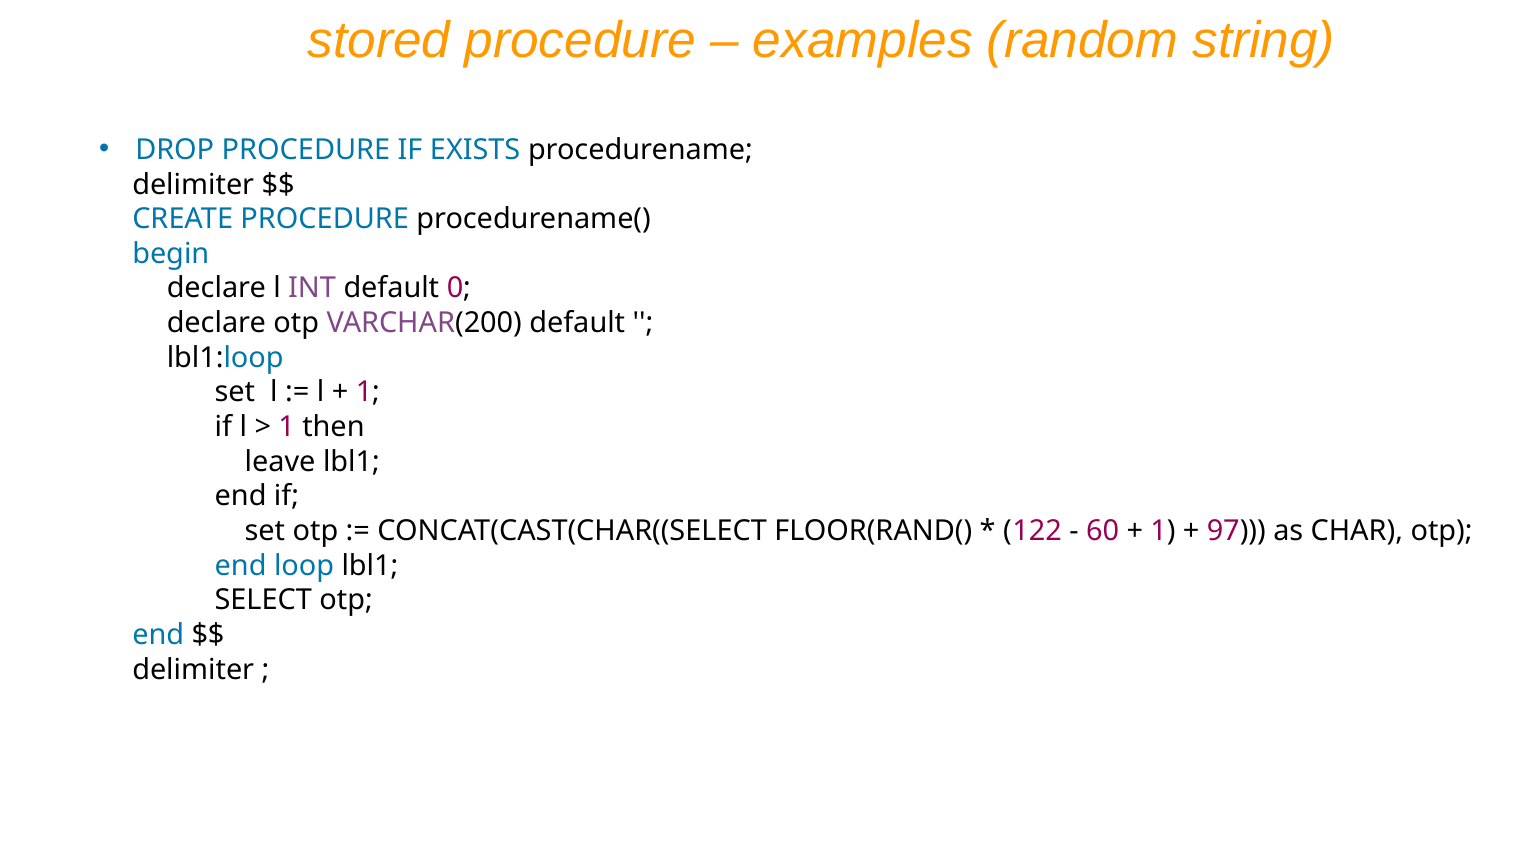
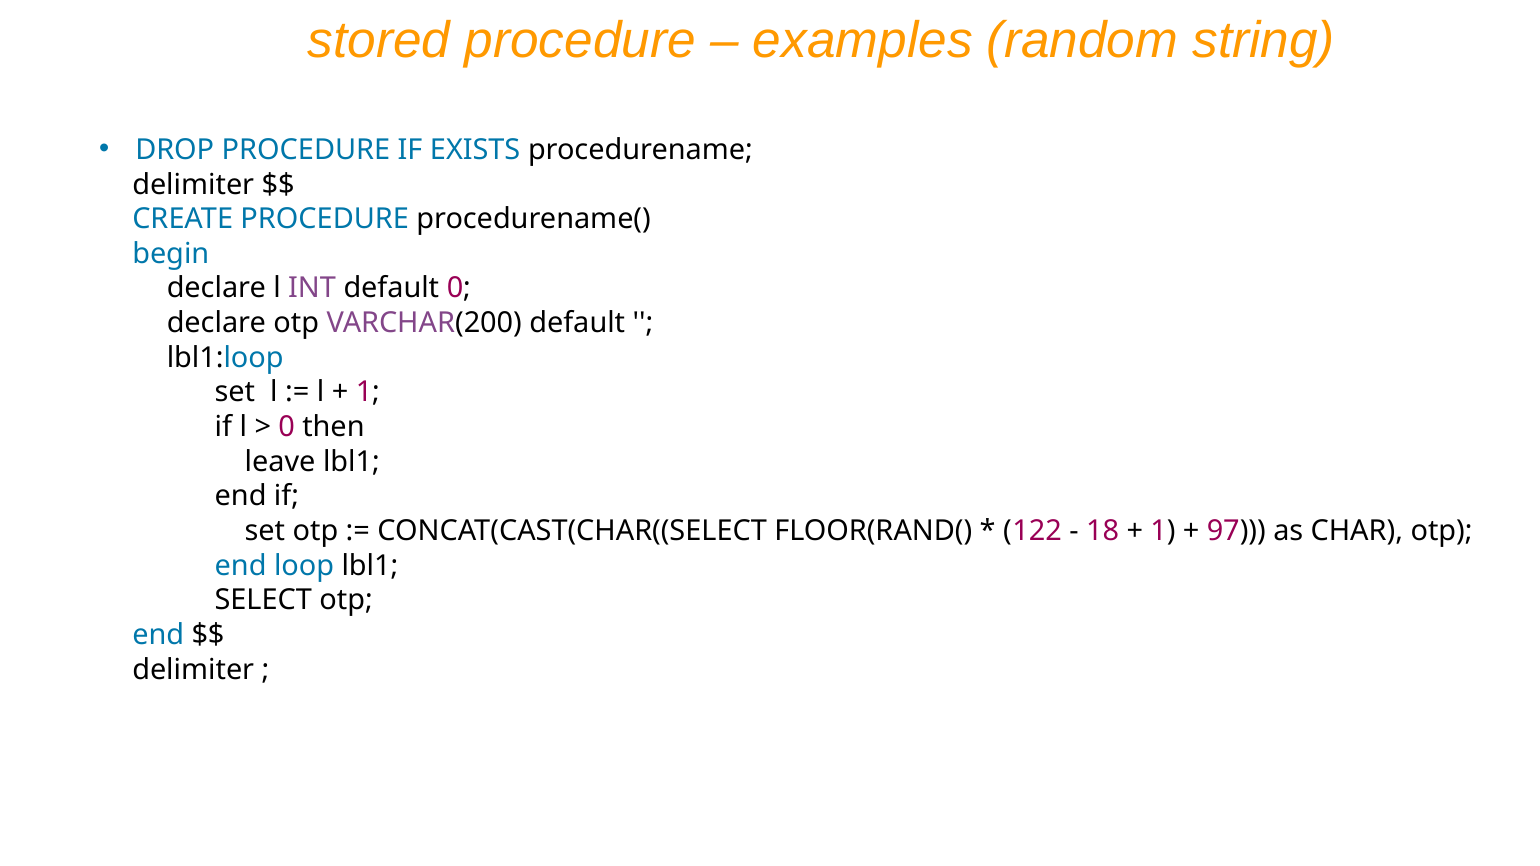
1 at (287, 427): 1 -> 0
60: 60 -> 18
